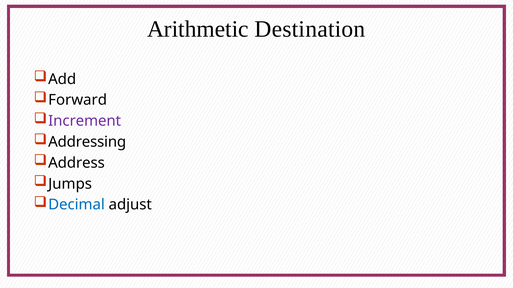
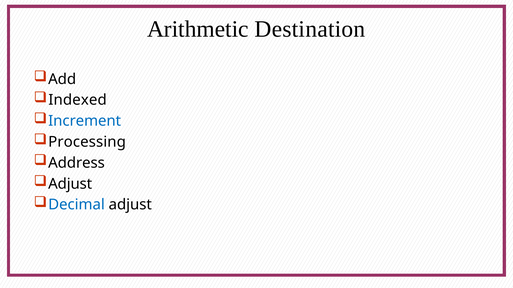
Forward: Forward -> Indexed
Increment colour: purple -> blue
Addressing: Addressing -> Processing
Jumps at (70, 184): Jumps -> Adjust
